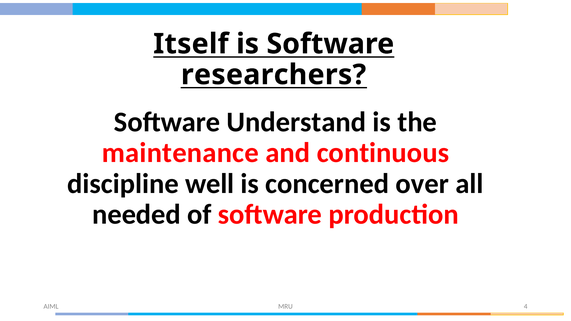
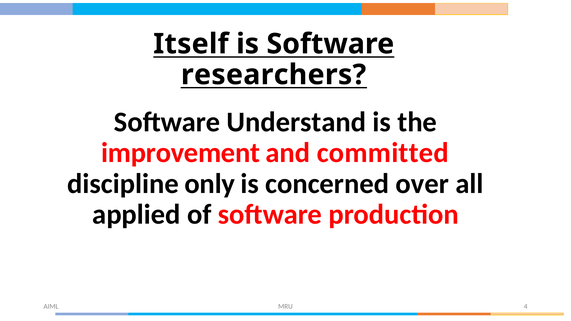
maintenance: maintenance -> improvement
continuous: continuous -> committed
well: well -> only
needed: needed -> applied
